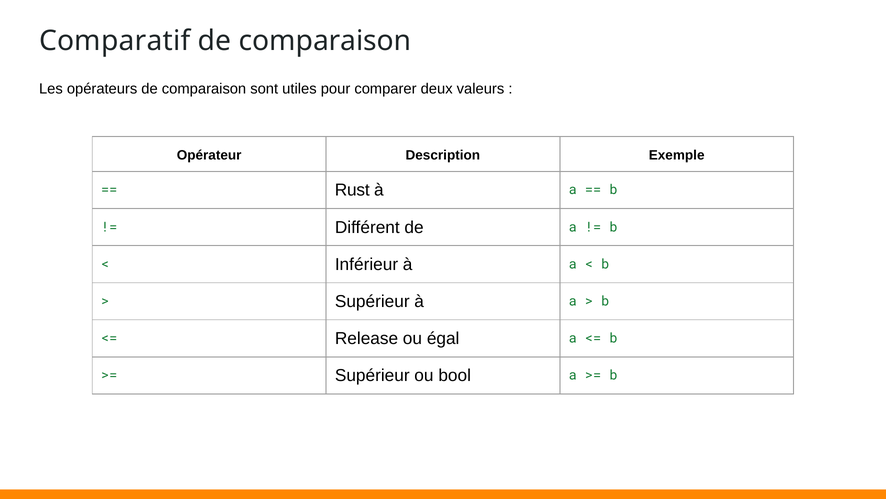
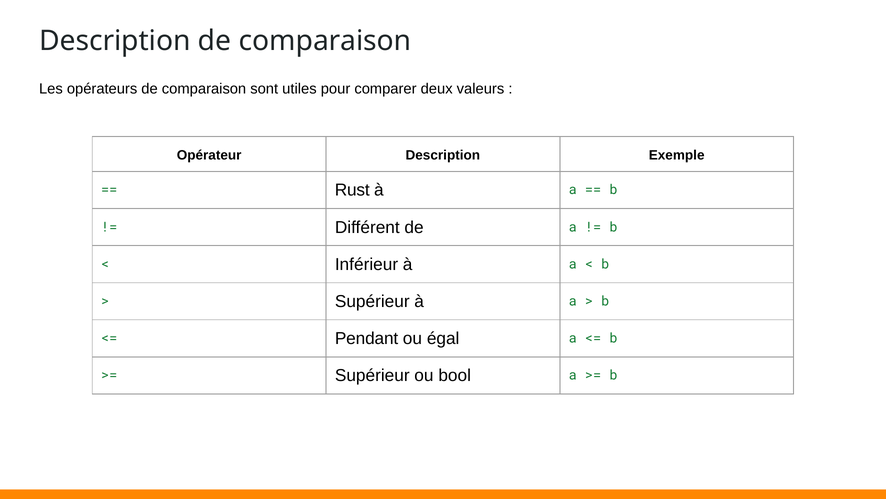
Comparatif at (115, 41): Comparatif -> Description
Release: Release -> Pendant
